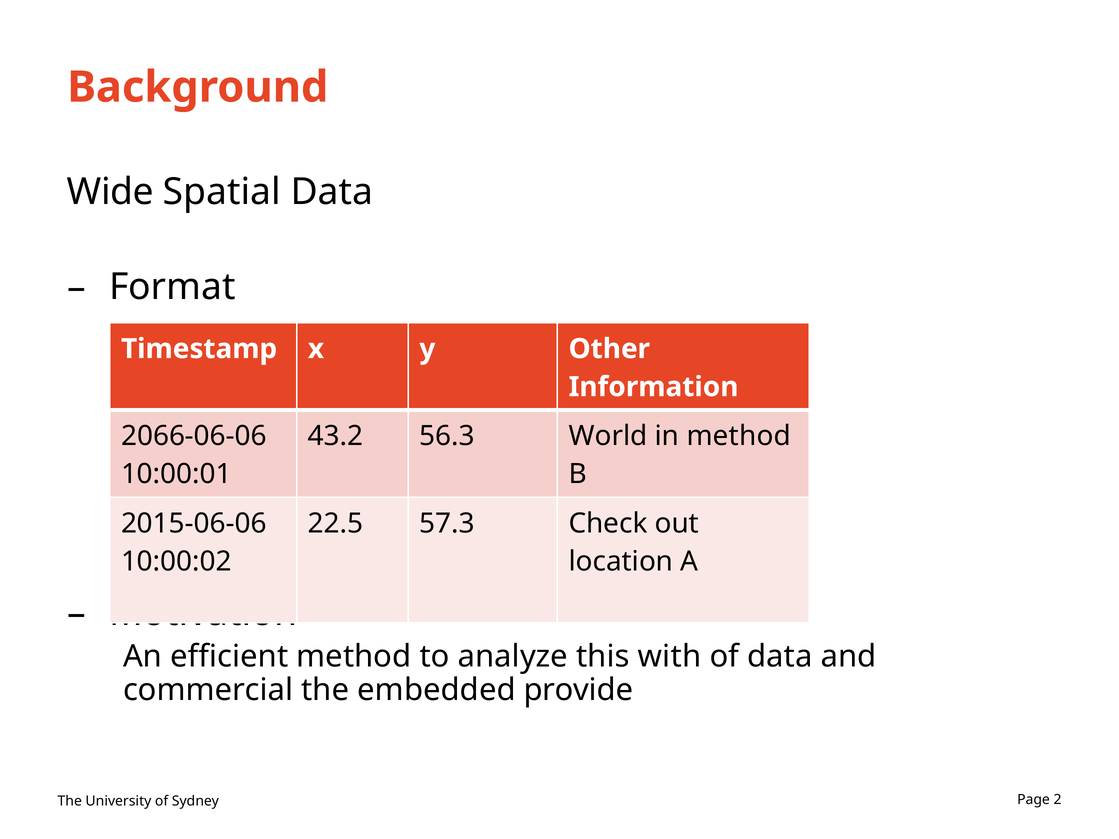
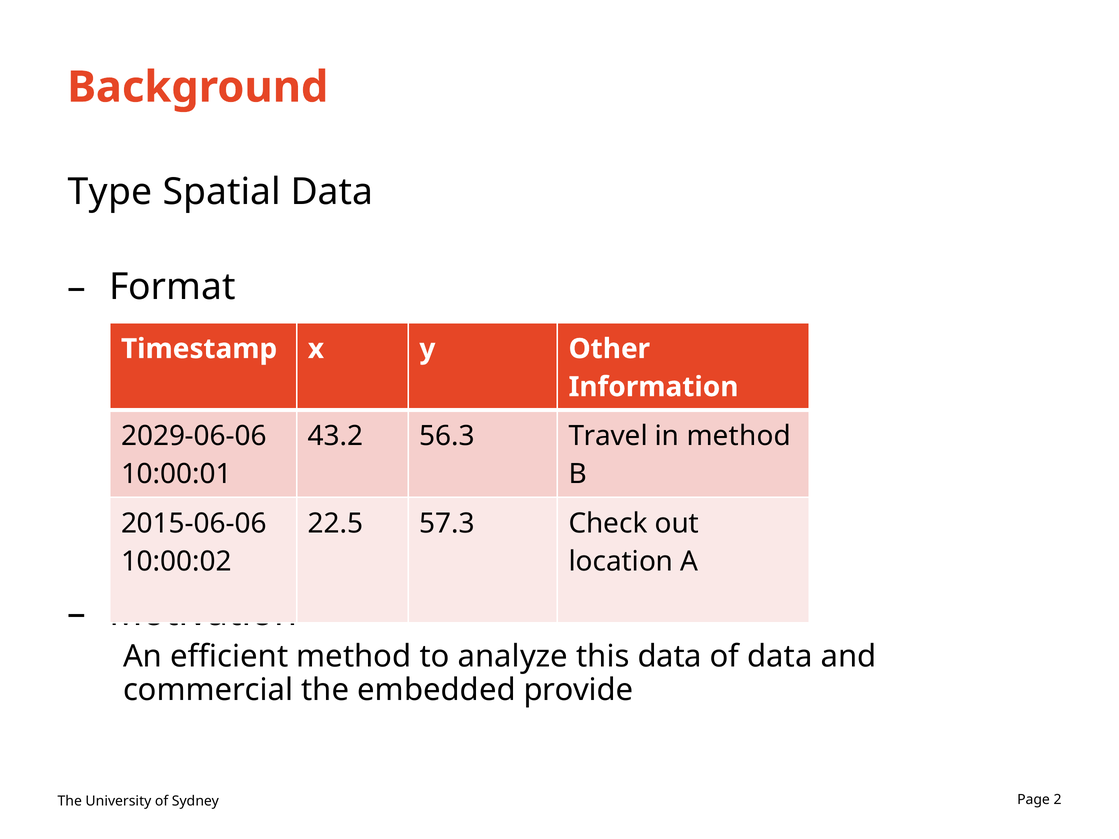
Wide: Wide -> Type
2066-06-06: 2066-06-06 -> 2029-06-06
World: World -> Travel
this with: with -> data
